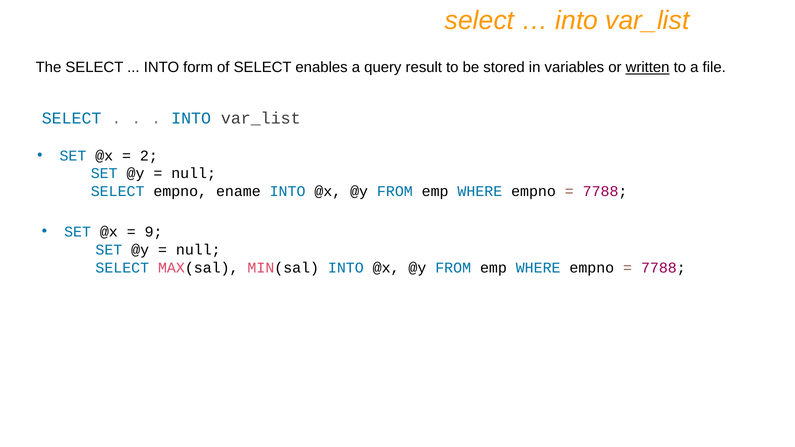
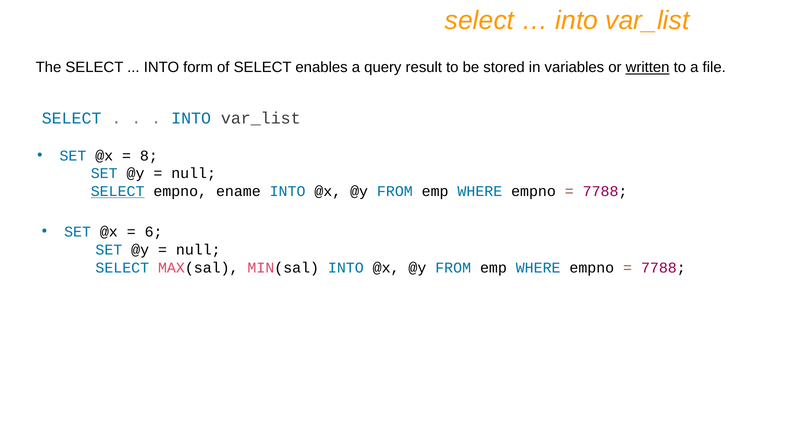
2: 2 -> 8
SELECT at (118, 191) underline: none -> present
9: 9 -> 6
